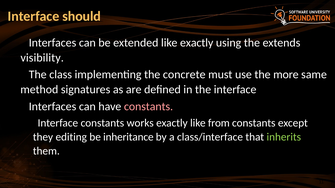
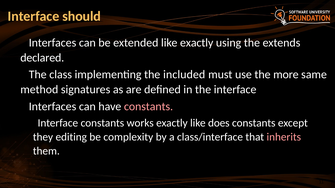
visibility: visibility -> declared
concrete: concrete -> included
from: from -> does
inheritance: inheritance -> complexity
inherits colour: light green -> pink
